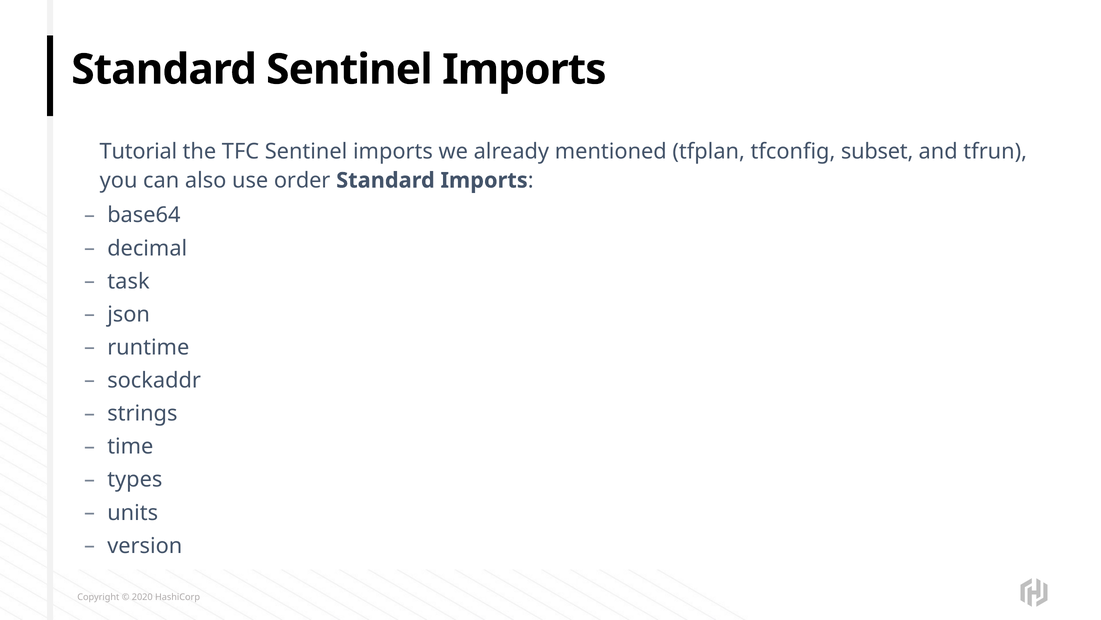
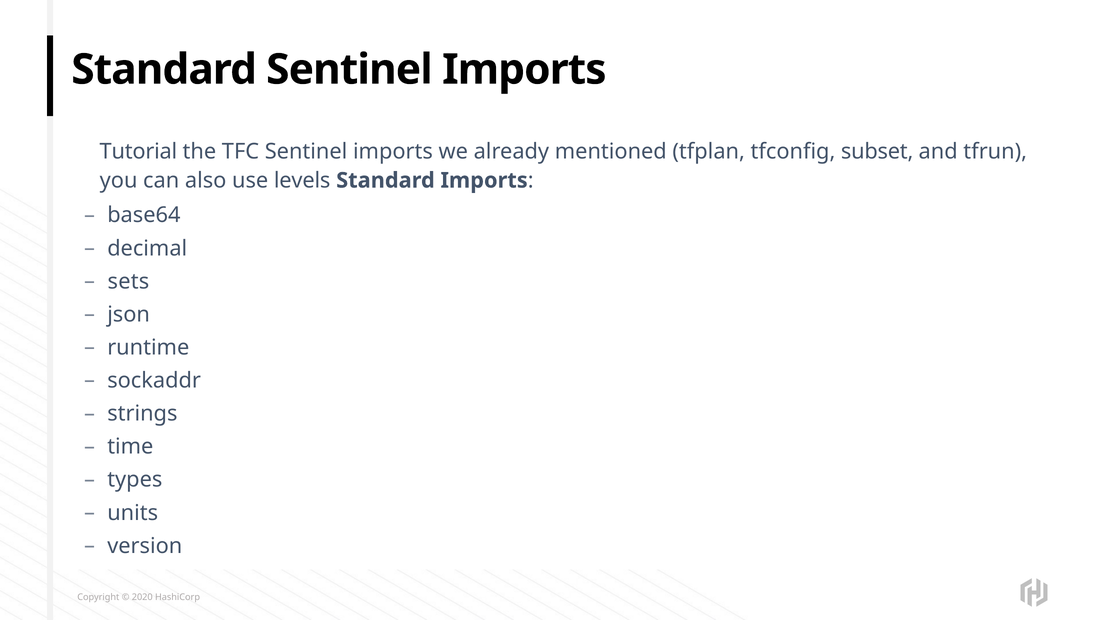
order: order -> levels
task: task -> sets
